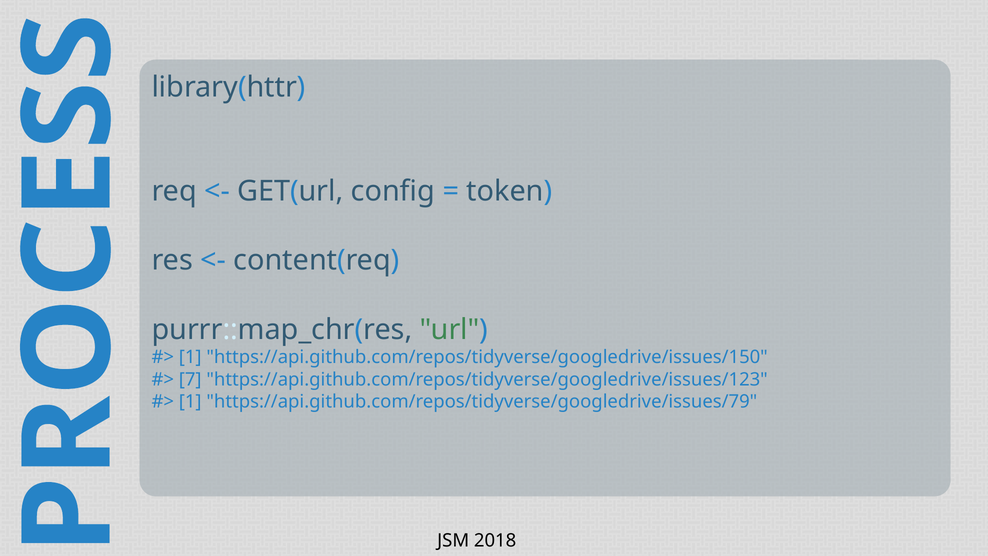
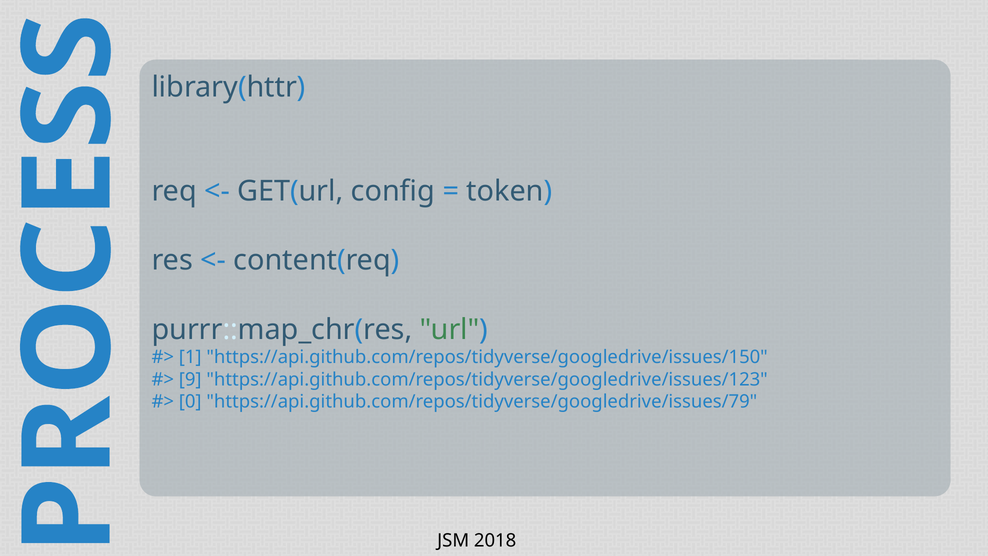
7: 7 -> 9
1 at (190, 402): 1 -> 0
